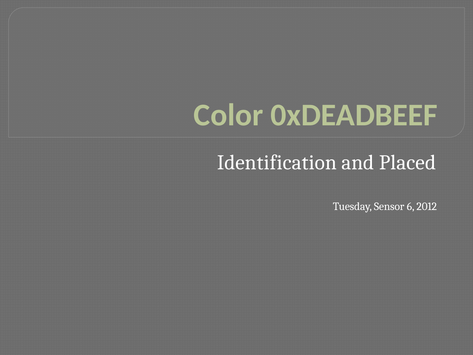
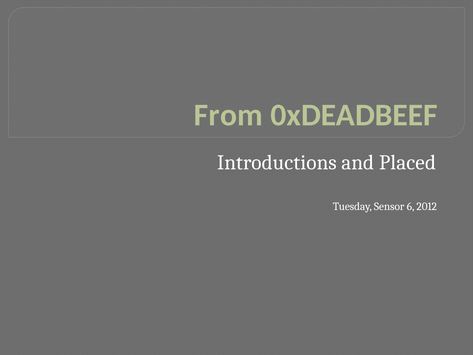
Color: Color -> From
Identification: Identification -> Introductions
